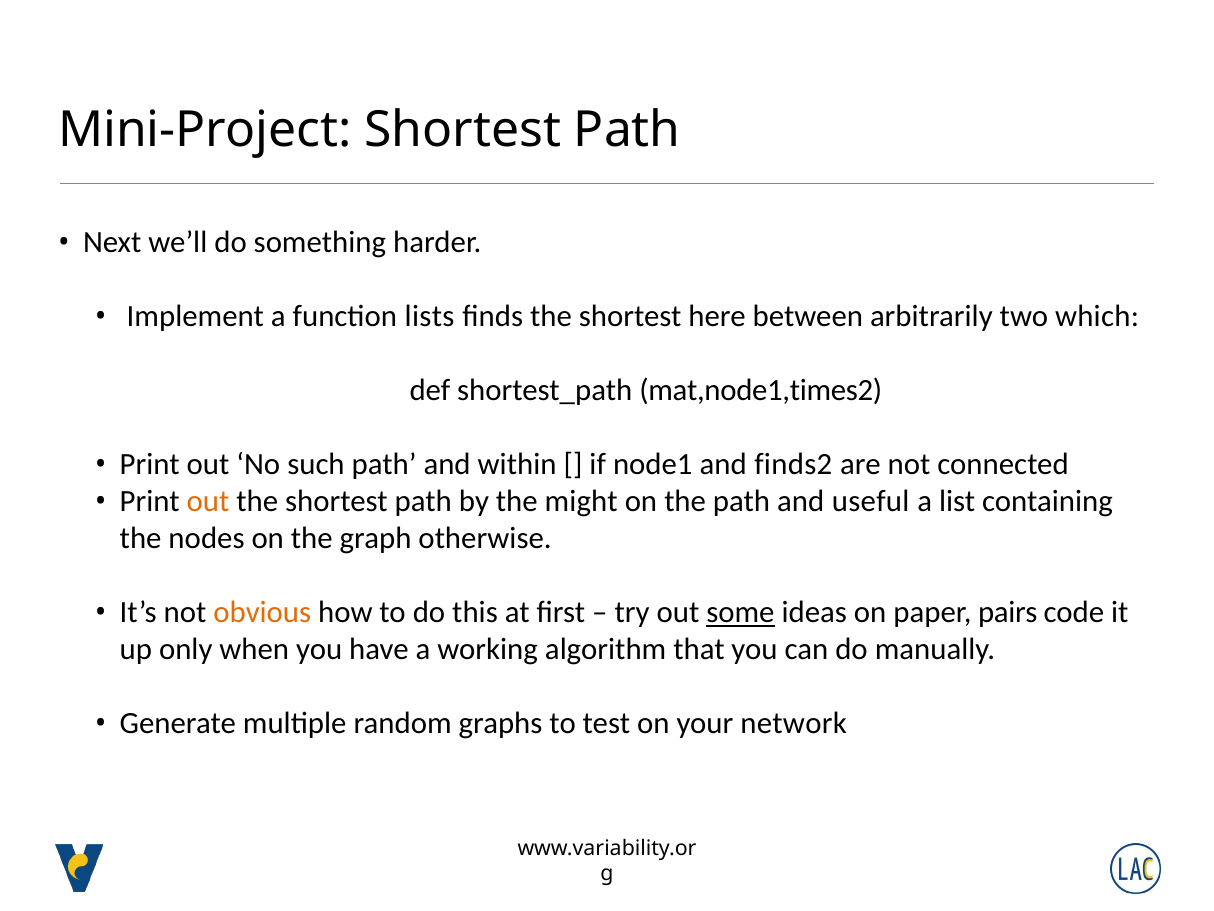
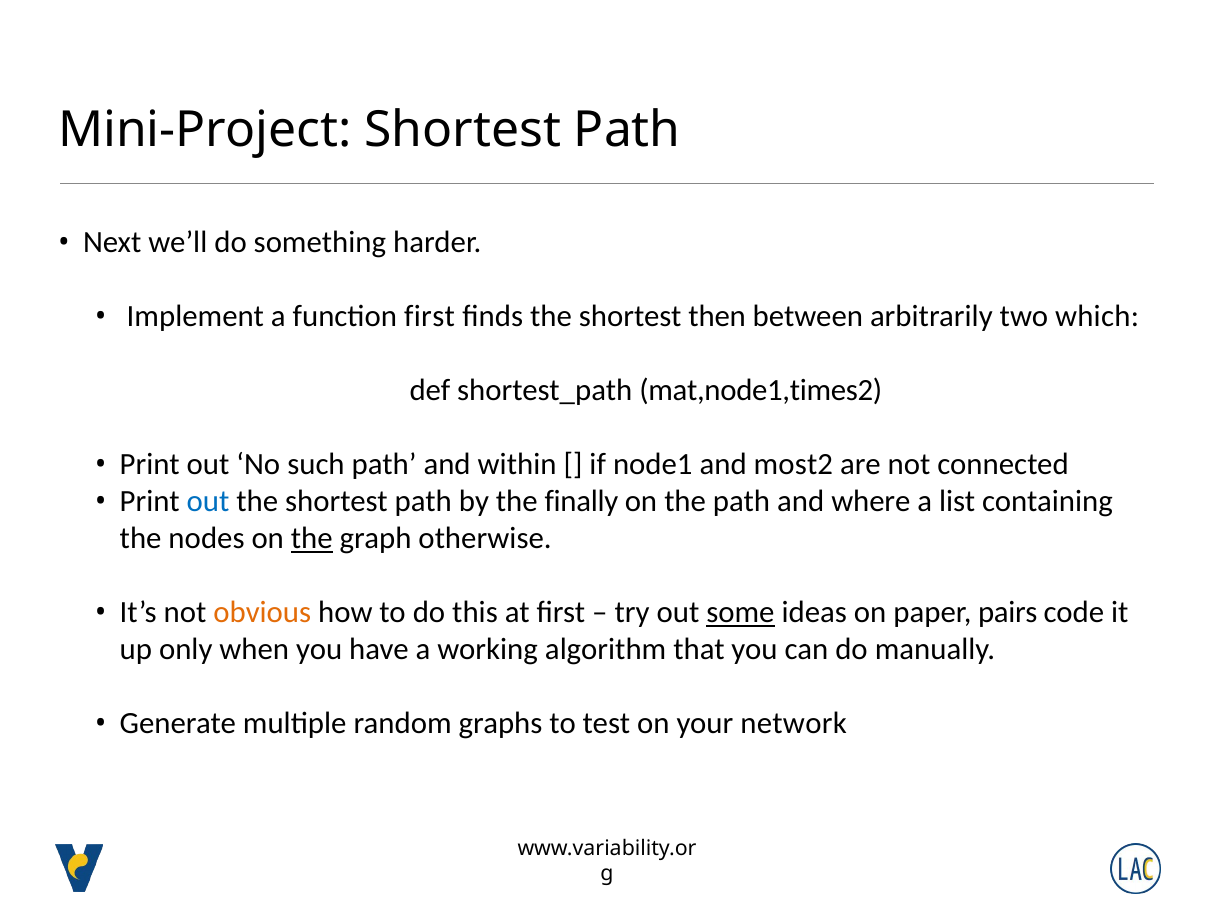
function lists: lists -> first
here: here -> then
finds2: finds2 -> most2
out at (208, 501) colour: orange -> blue
might: might -> finally
useful: useful -> where
the at (312, 538) underline: none -> present
